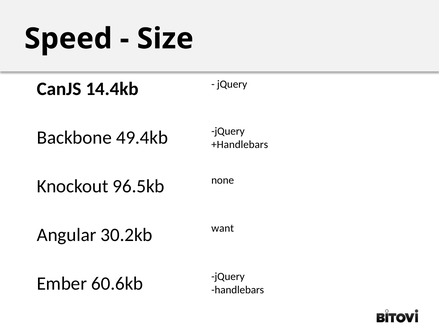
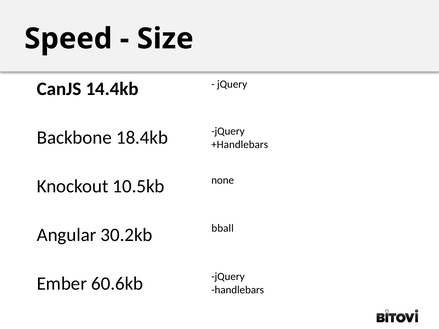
49.4kb: 49.4kb -> 18.4kb
96.5kb: 96.5kb -> 10.5kb
want: want -> bball
